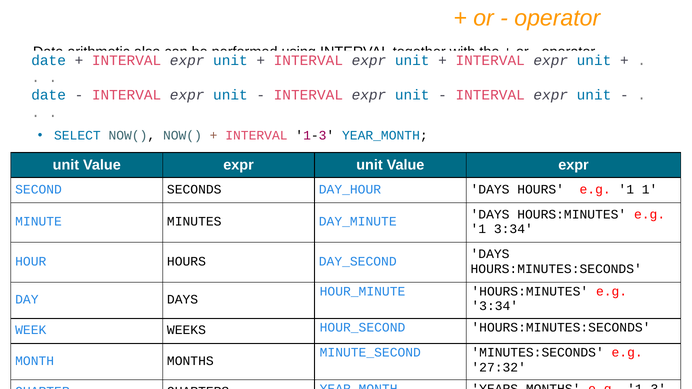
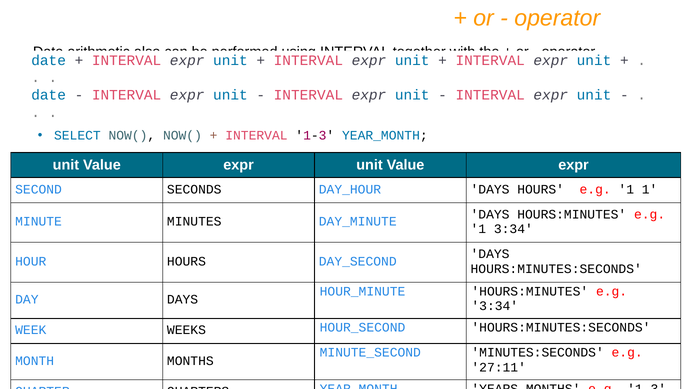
27:32: 27:32 -> 27:11
